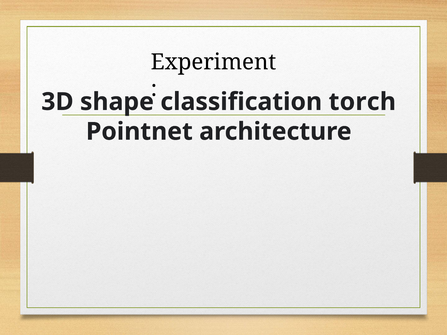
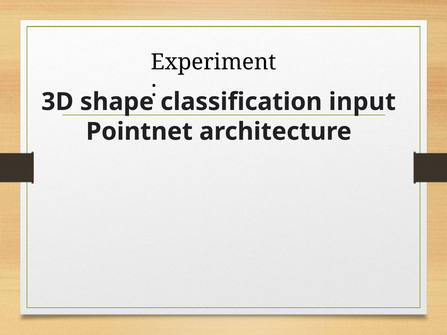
torch: torch -> input
